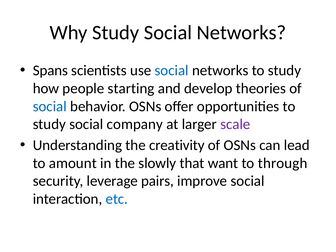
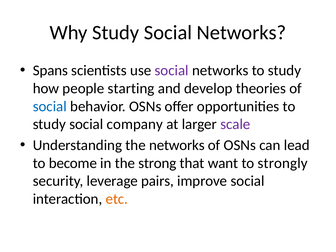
social at (172, 70) colour: blue -> purple
the creativity: creativity -> networks
amount: amount -> become
slowly: slowly -> strong
through: through -> strongly
etc colour: blue -> orange
